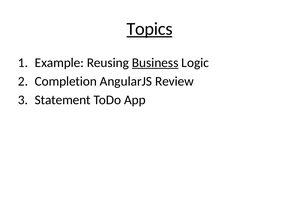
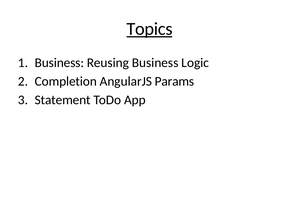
Example at (59, 63): Example -> Business
Business at (155, 63) underline: present -> none
Review: Review -> Params
